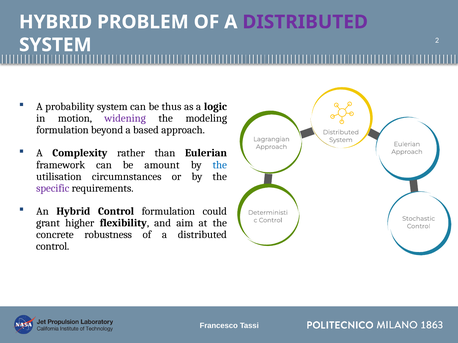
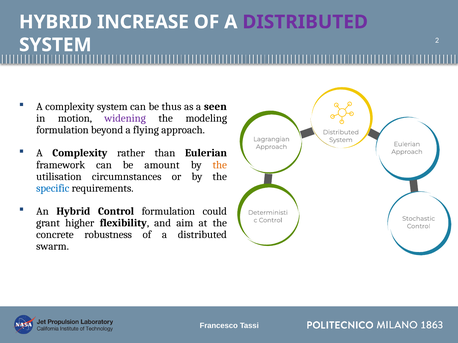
PROBLEM: PROBLEM -> INCREASE
probability at (70, 107): probability -> complexity
logic: logic -> seen
based: based -> flying
the at (220, 165) colour: blue -> orange
specific colour: purple -> blue
control at (53, 247): control -> swarm
